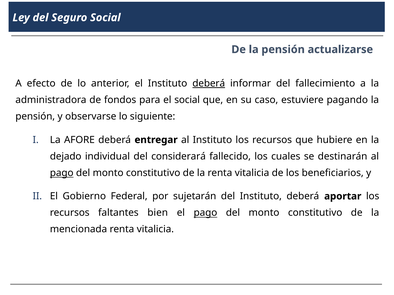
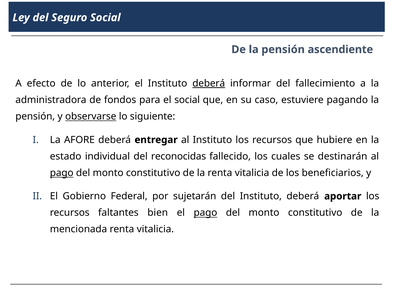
actualizarse: actualizarse -> ascendiente
observarse underline: none -> present
dejado: dejado -> estado
considerará: considerará -> reconocidas
